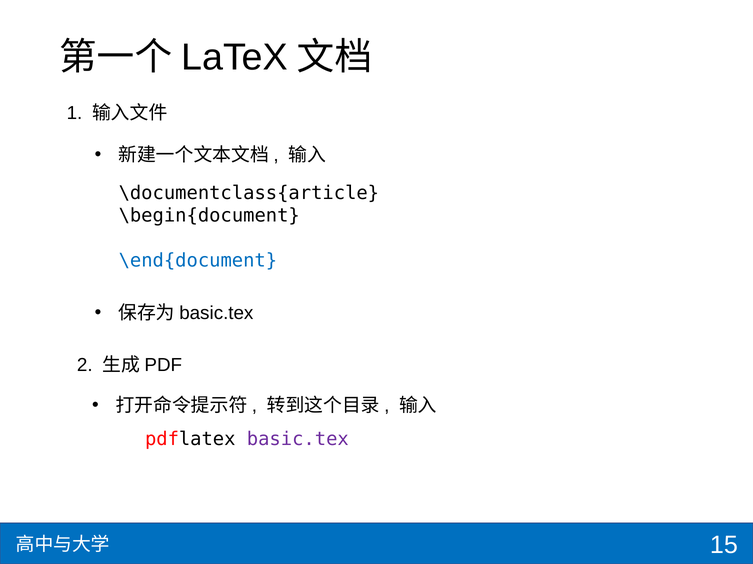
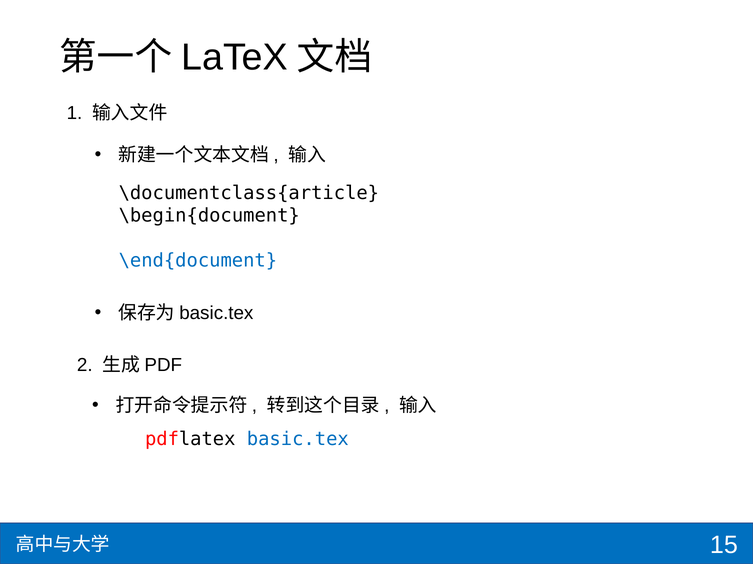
basic.tex colour: purple -> blue
